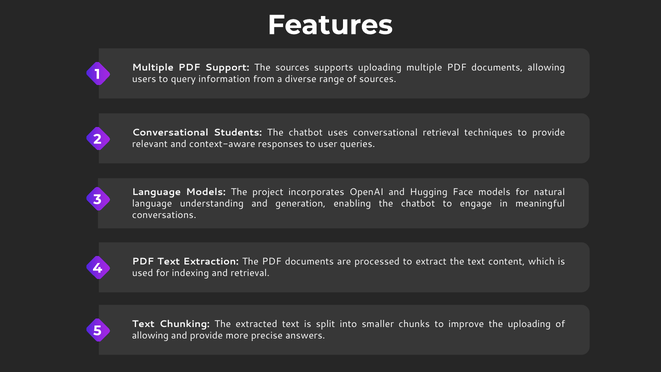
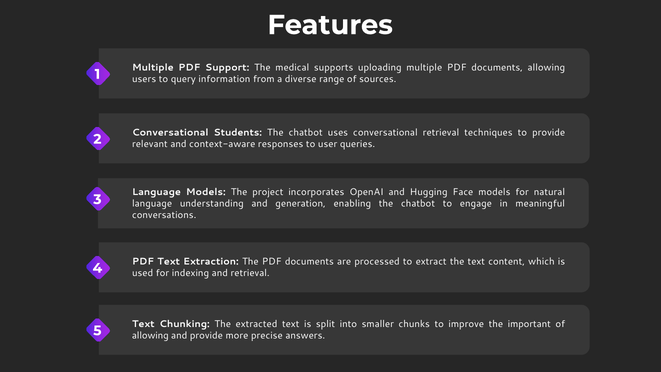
The sources: sources -> medical
the uploading: uploading -> important
